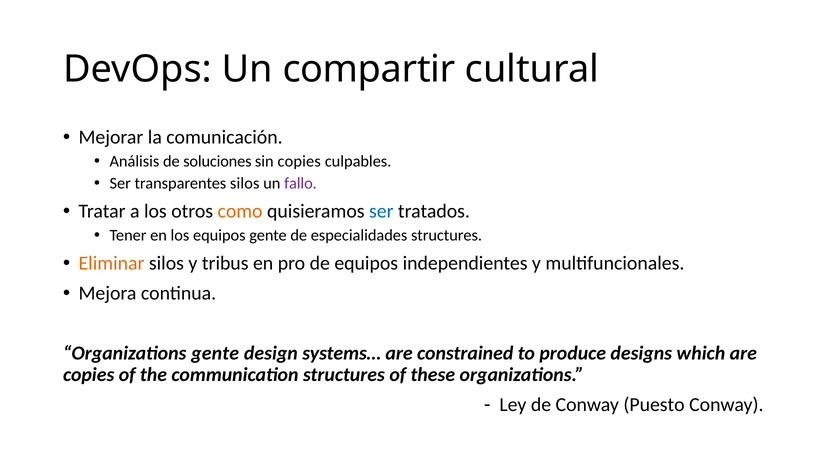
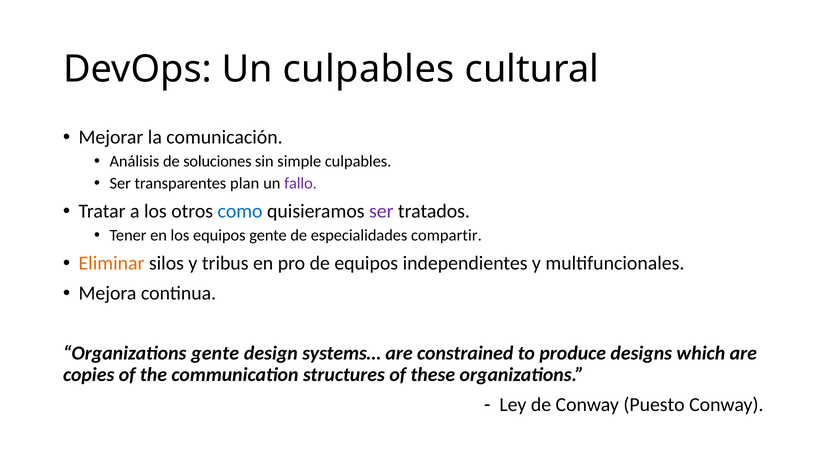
Un compartir: compartir -> culpables
sin copies: copies -> simple
transparentes silos: silos -> plan
como colour: orange -> blue
ser at (381, 211) colour: blue -> purple
especialidades structures: structures -> compartir
